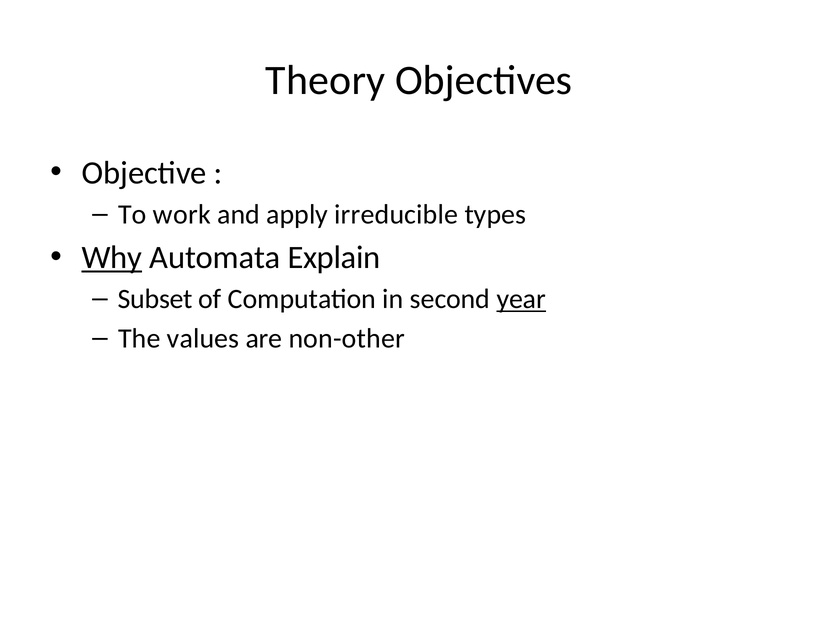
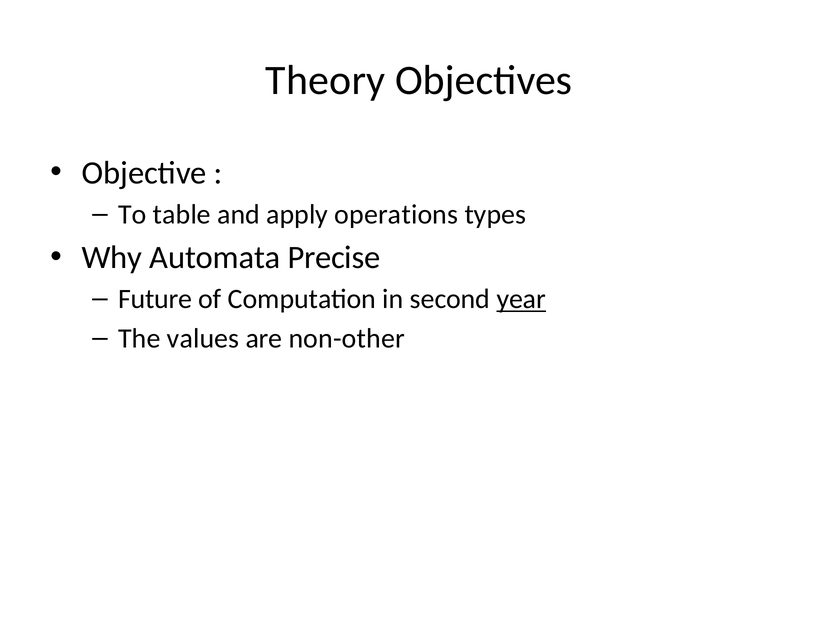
work: work -> table
irreducible: irreducible -> operations
Why underline: present -> none
Explain: Explain -> Precise
Subset: Subset -> Future
